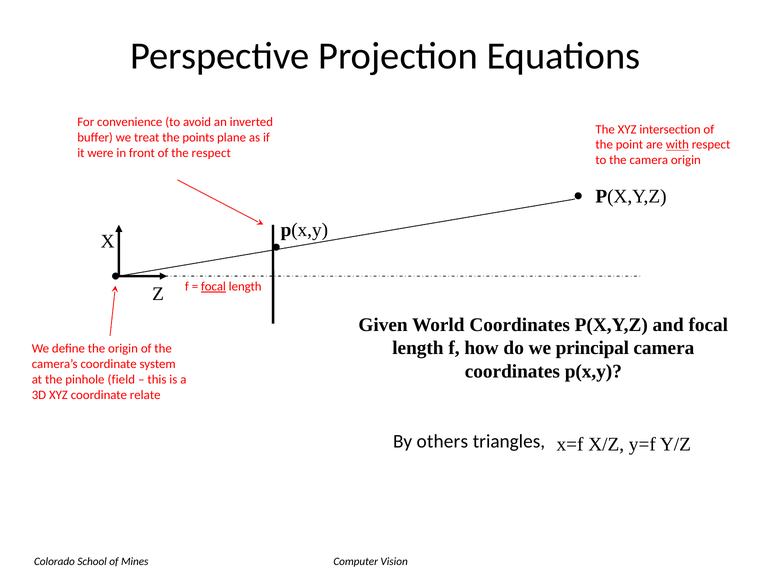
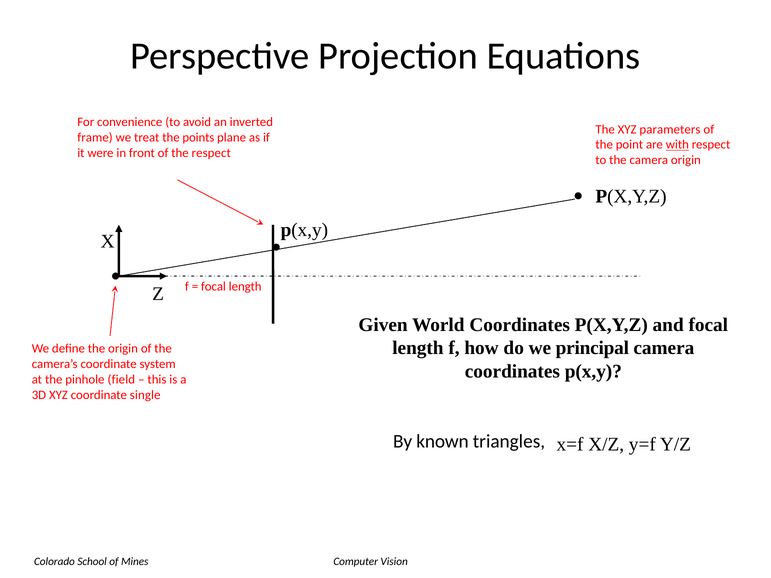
intersection: intersection -> parameters
buffer: buffer -> frame
focal at (213, 287) underline: present -> none
relate: relate -> single
others: others -> known
